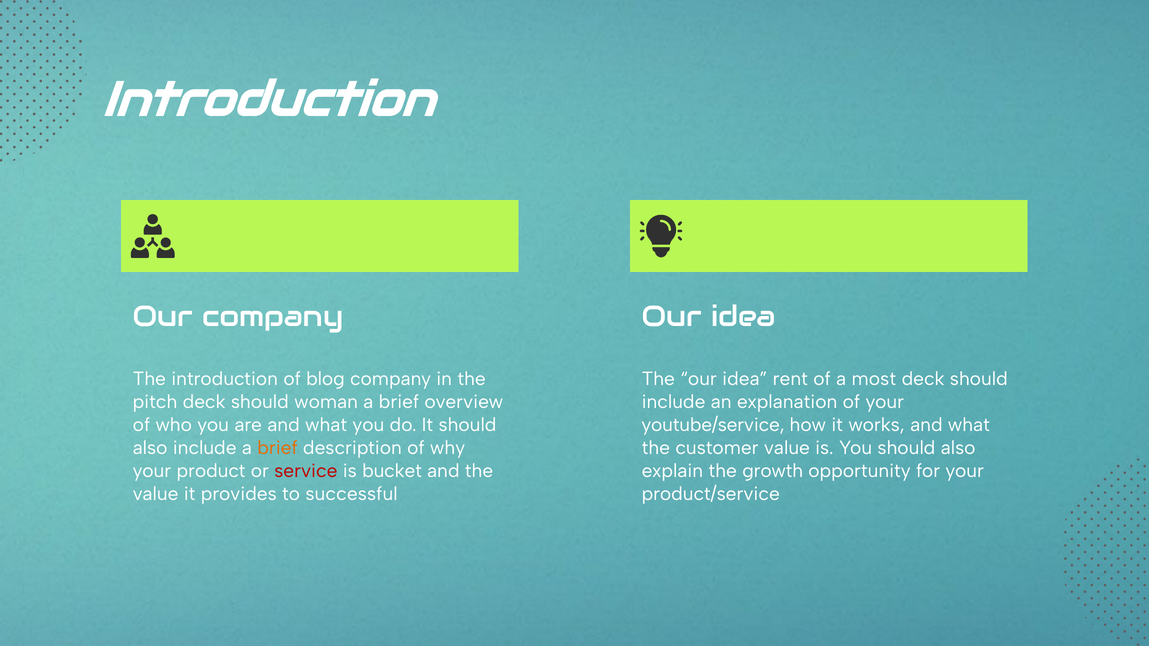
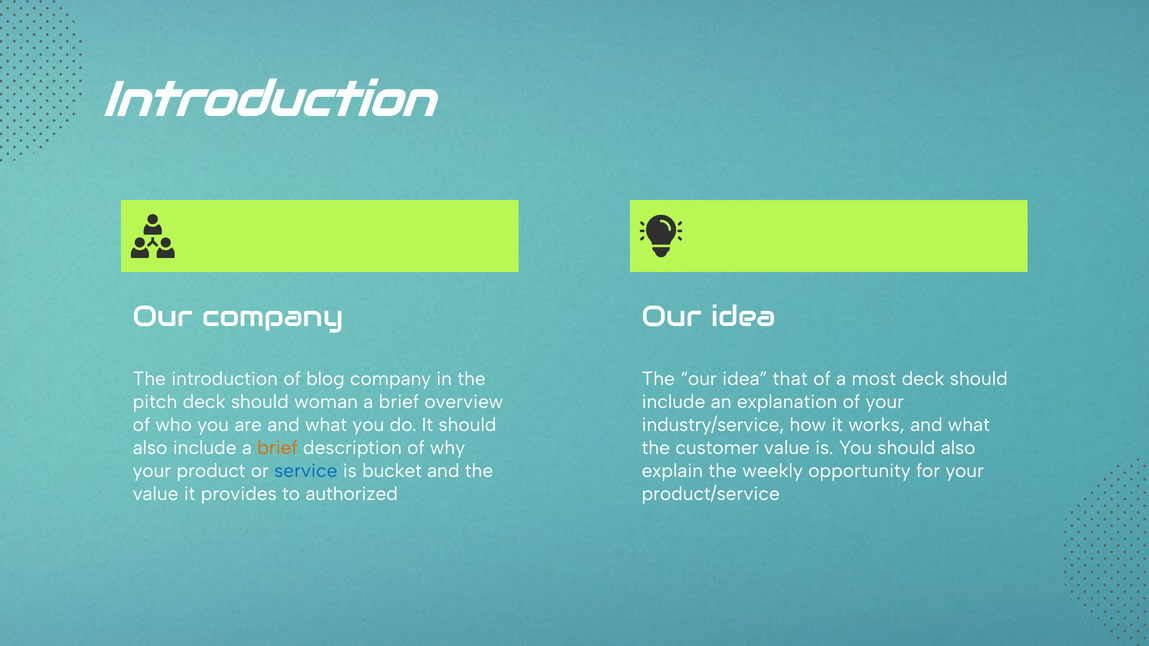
rent: rent -> that
youtube/service: youtube/service -> industry/service
service colour: red -> blue
growth: growth -> weekly
successful: successful -> authorized
